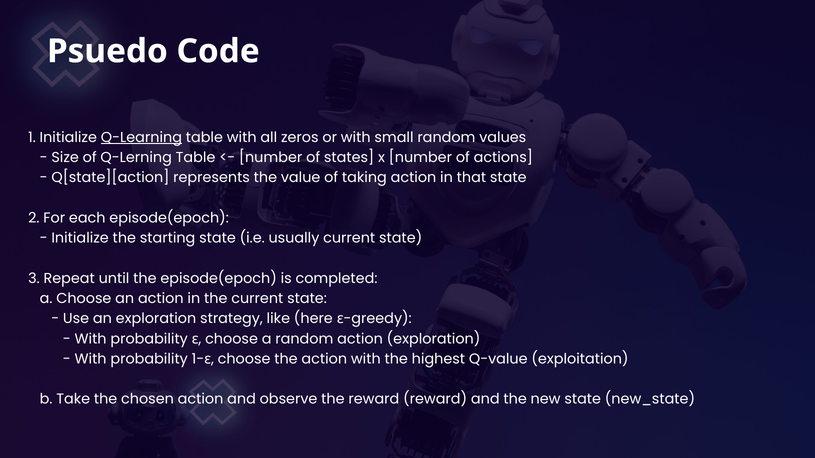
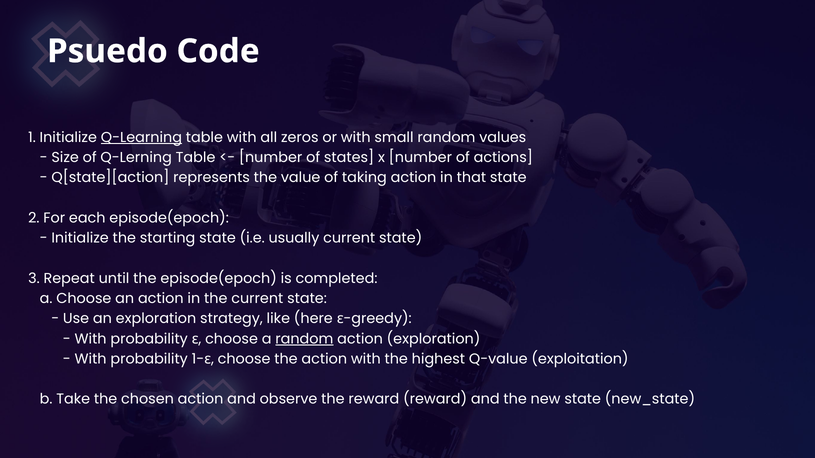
random at (304, 339) underline: none -> present
